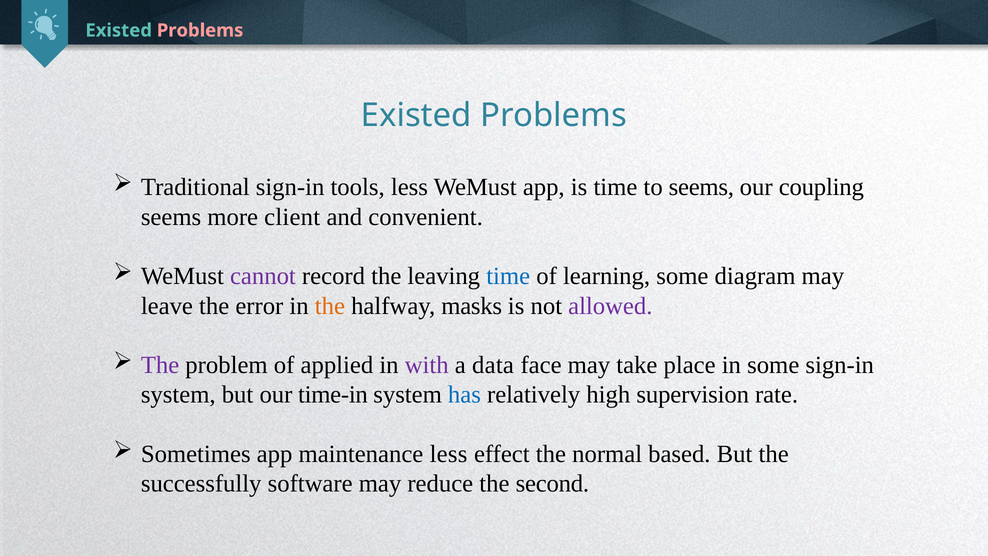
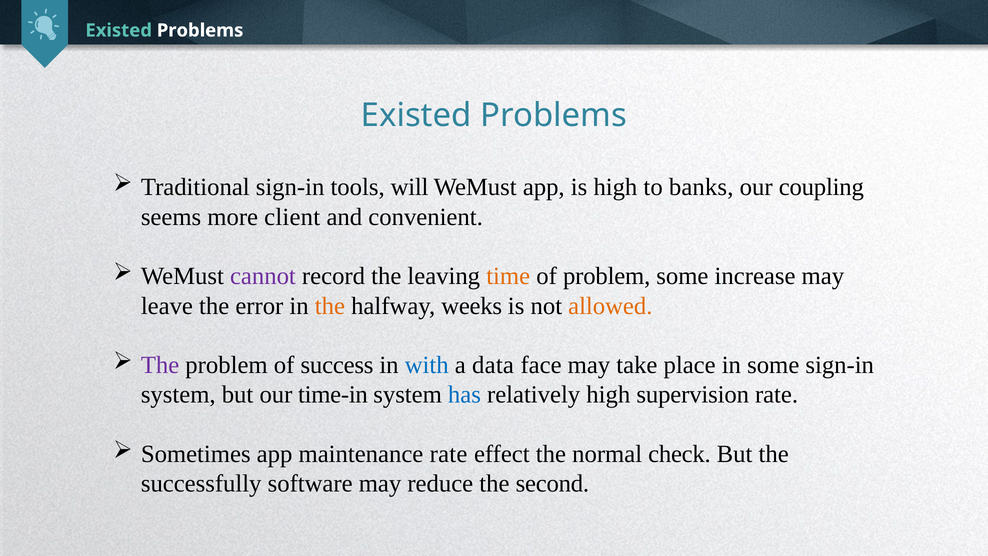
Problems at (200, 30) colour: pink -> white
tools less: less -> will
is time: time -> high
to seems: seems -> banks
time at (508, 276) colour: blue -> orange
of learning: learning -> problem
diagram: diagram -> increase
masks: masks -> weeks
allowed colour: purple -> orange
applied: applied -> success
with colour: purple -> blue
maintenance less: less -> rate
based: based -> check
